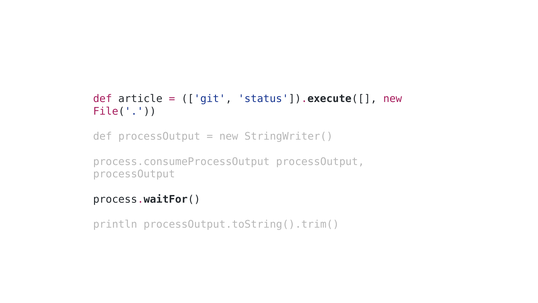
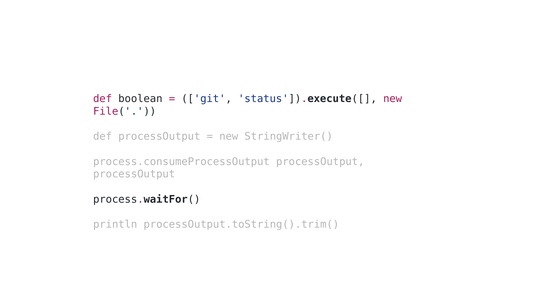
article: article -> boolean
